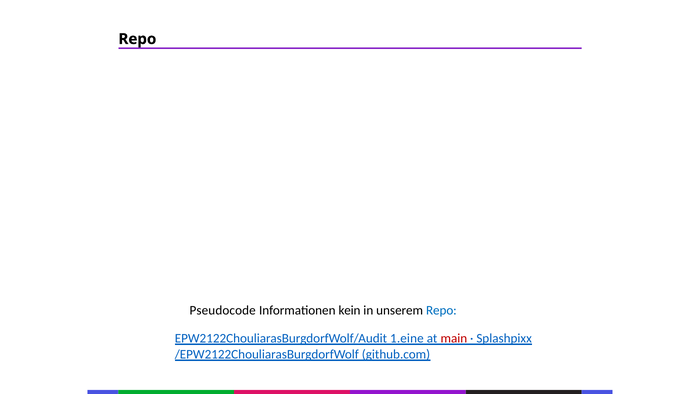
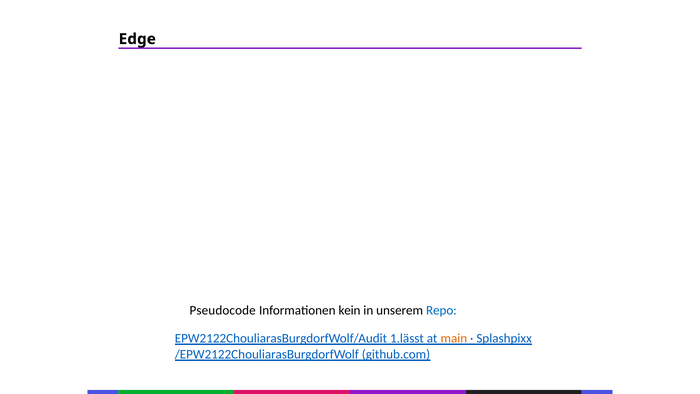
Repo at (137, 39): Repo -> Edge
1.eine: 1.eine -> 1.lässt
main colour: red -> orange
